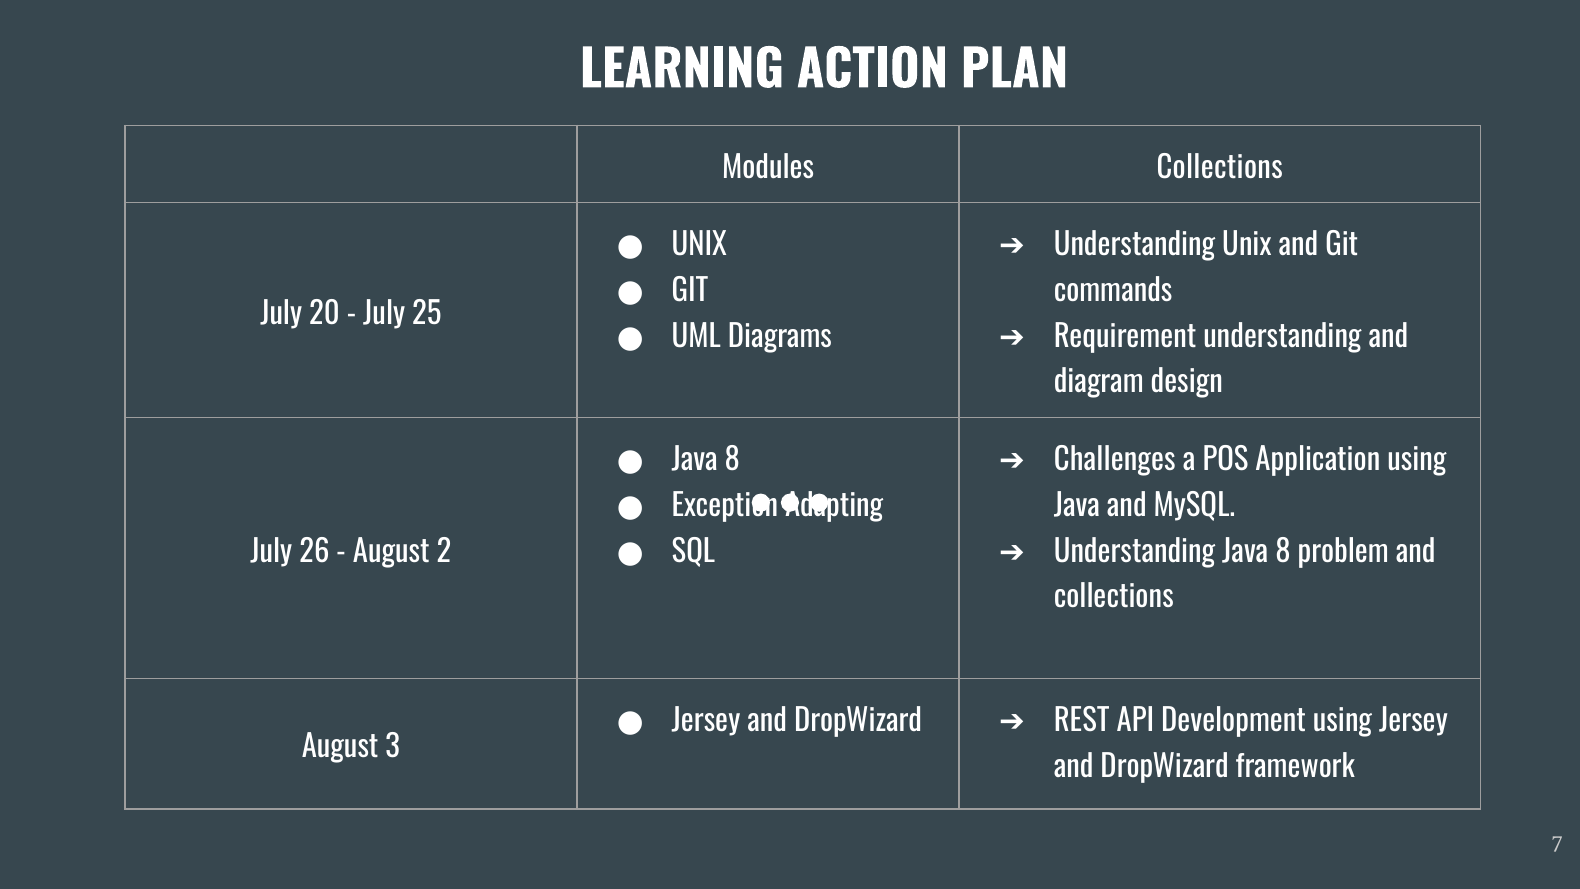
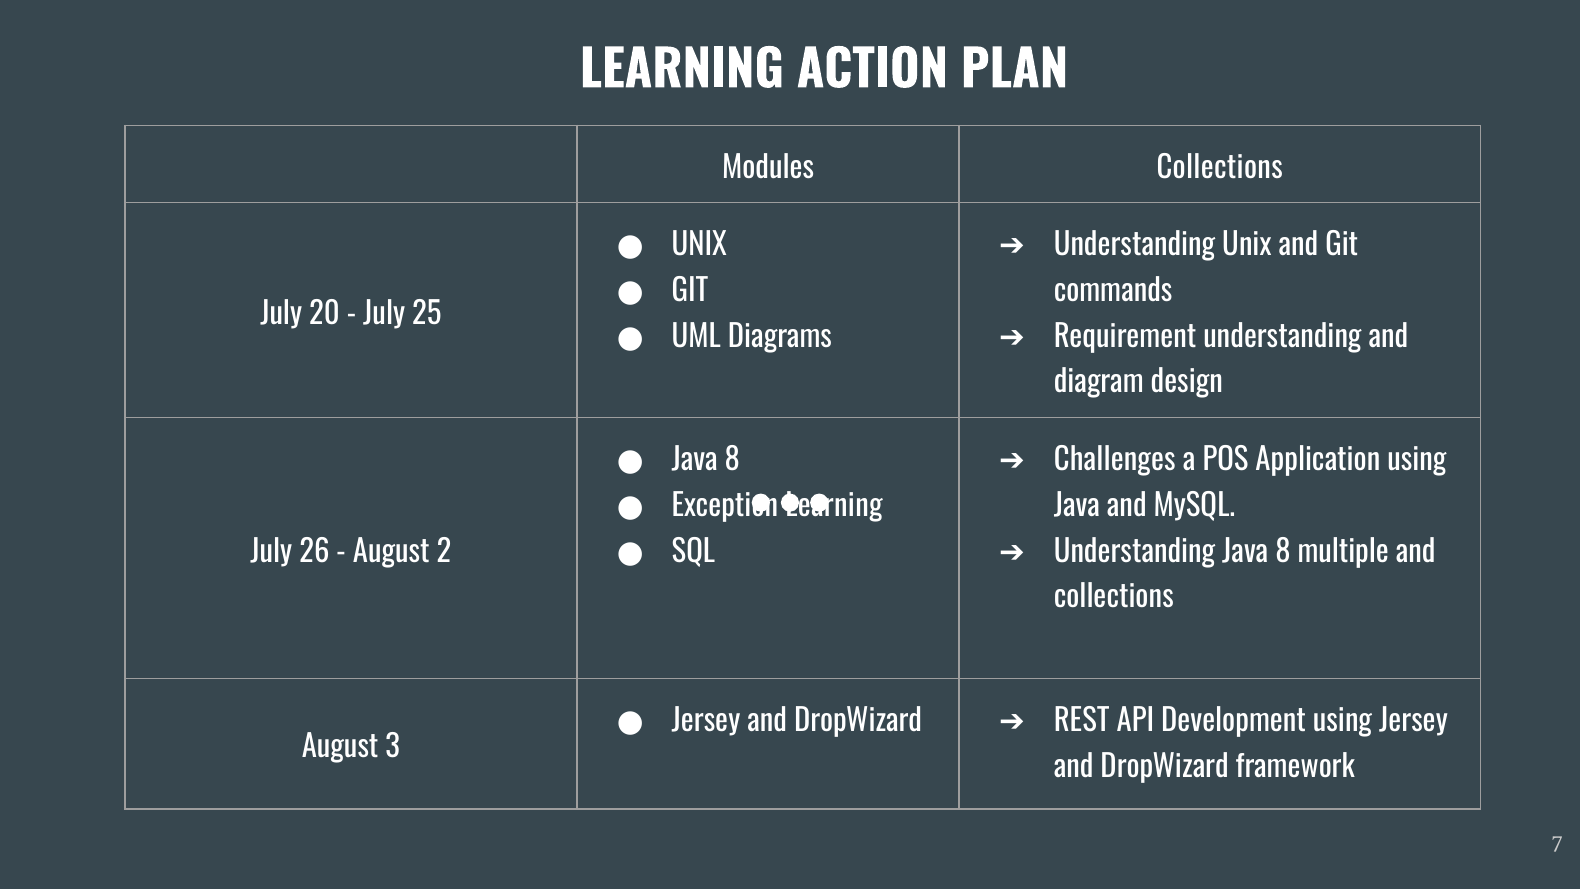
Exception Adapting: Adapting -> Learning
problem: problem -> multiple
